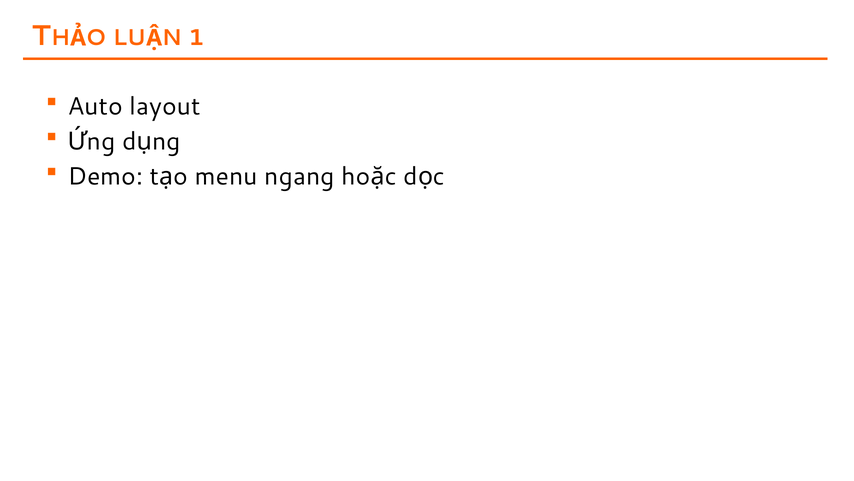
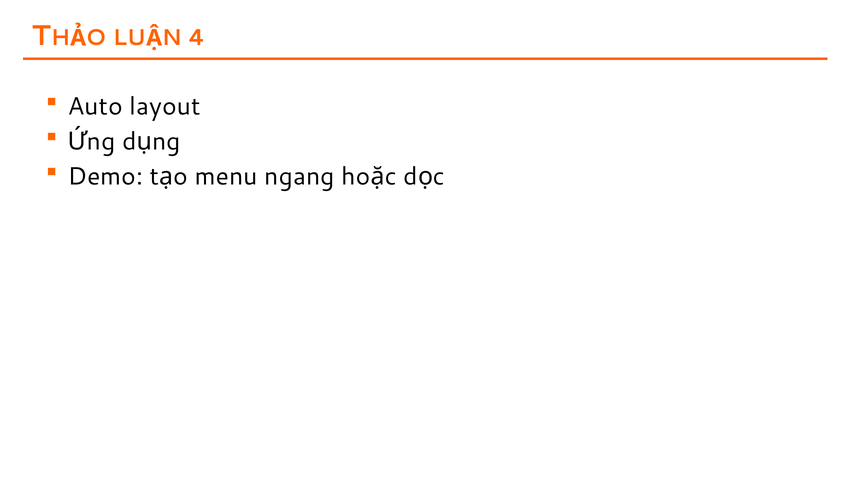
1: 1 -> 4
